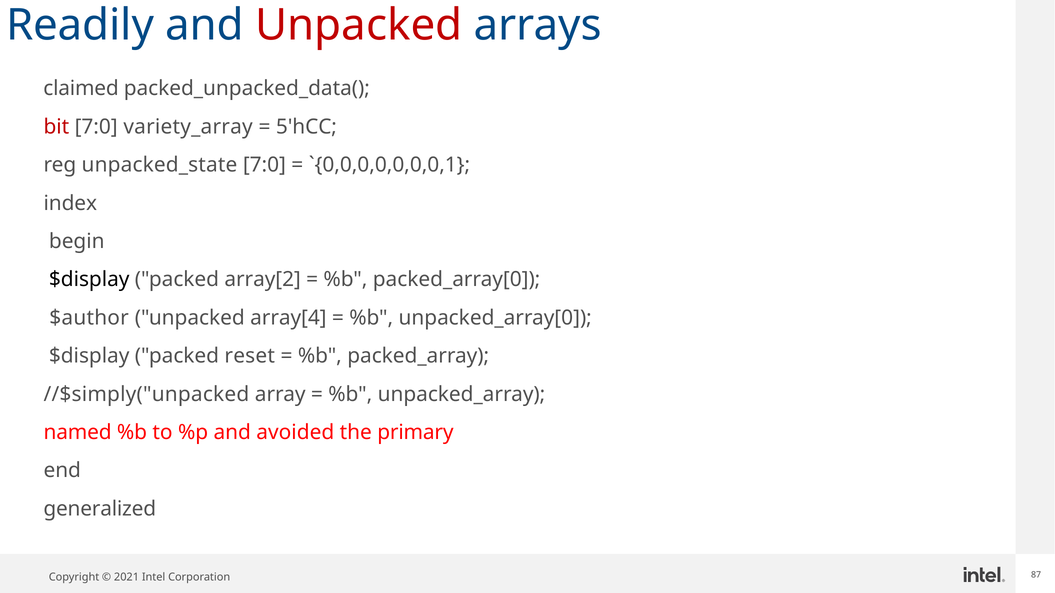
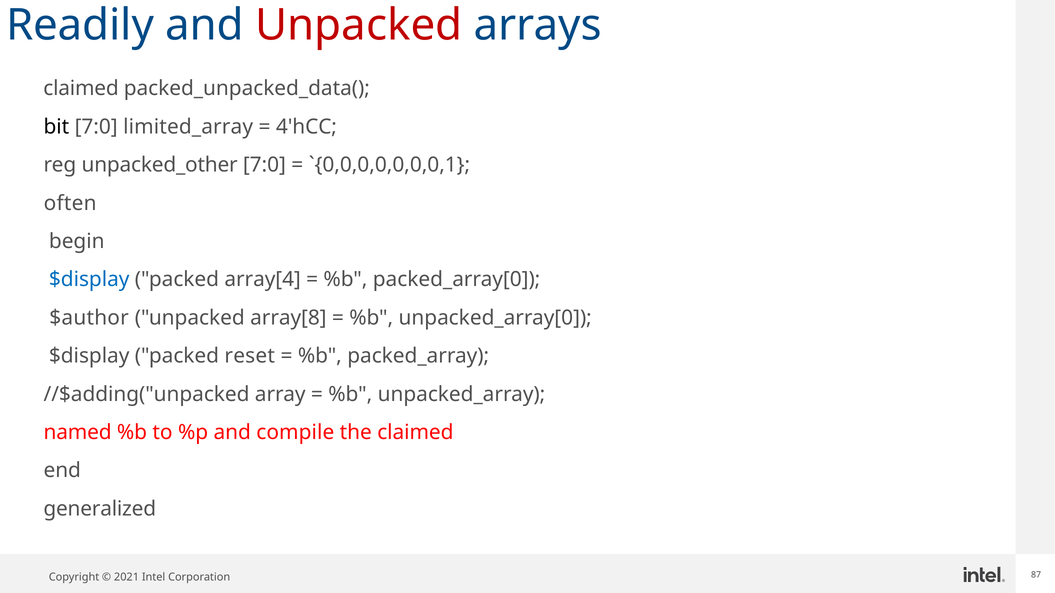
bit colour: red -> black
variety_array: variety_array -> limited_array
5'hCC: 5'hCC -> 4'hCC
unpacked_state: unpacked_state -> unpacked_other
index: index -> often
$display at (89, 280) colour: black -> blue
array[2: array[2 -> array[4
array[4: array[4 -> array[8
//$simply("unpacked: //$simply("unpacked -> //$adding("unpacked
avoided: avoided -> compile
the primary: primary -> claimed
